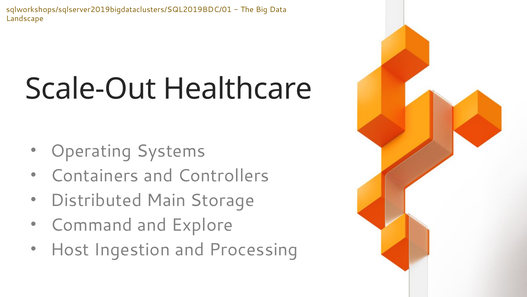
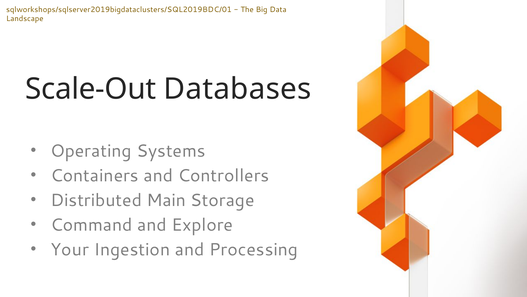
Healthcare: Healthcare -> Databases
Host: Host -> Your
